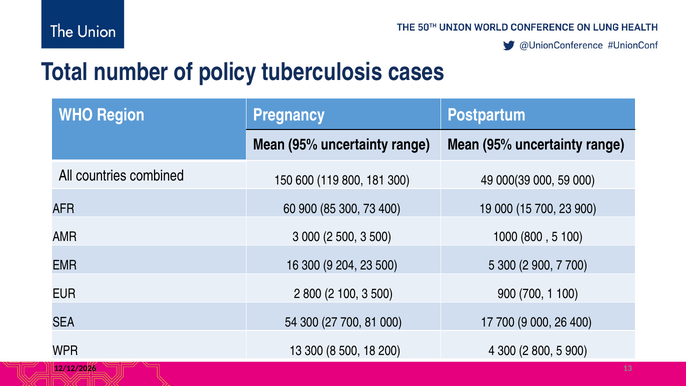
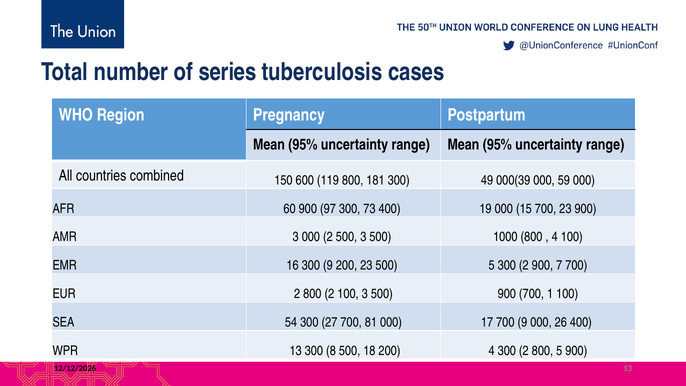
policy: policy -> series
85: 85 -> 97
5 at (555, 237): 5 -> 4
9 204: 204 -> 200
